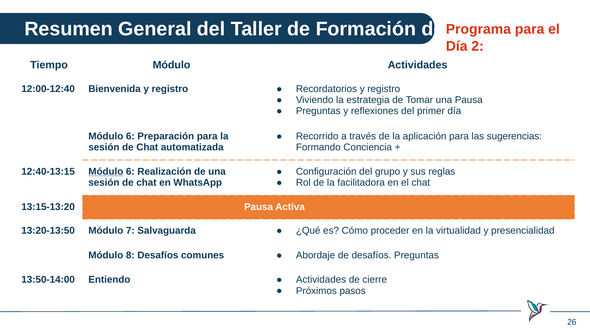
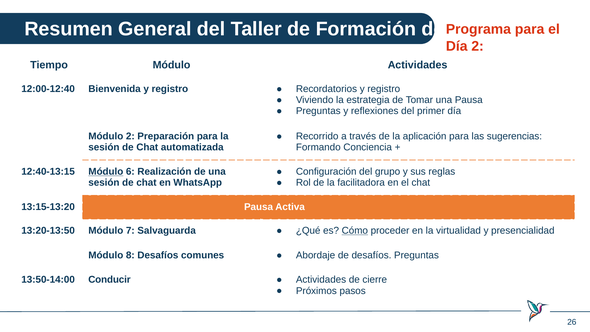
6 at (130, 136): 6 -> 2
Cómo underline: none -> present
Entiendo: Entiendo -> Conducir
